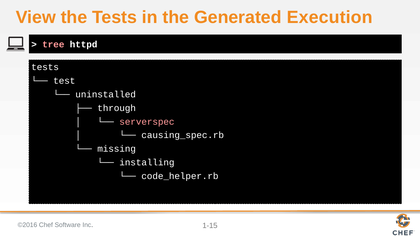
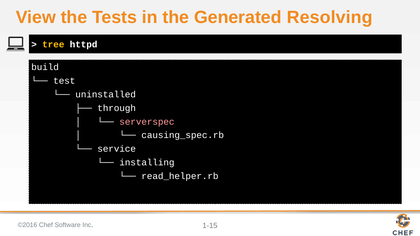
Execution: Execution -> Resolving
tree colour: pink -> yellow
tests at (45, 67): tests -> build
missing: missing -> service
code_helper.rb: code_helper.rb -> read_helper.rb
